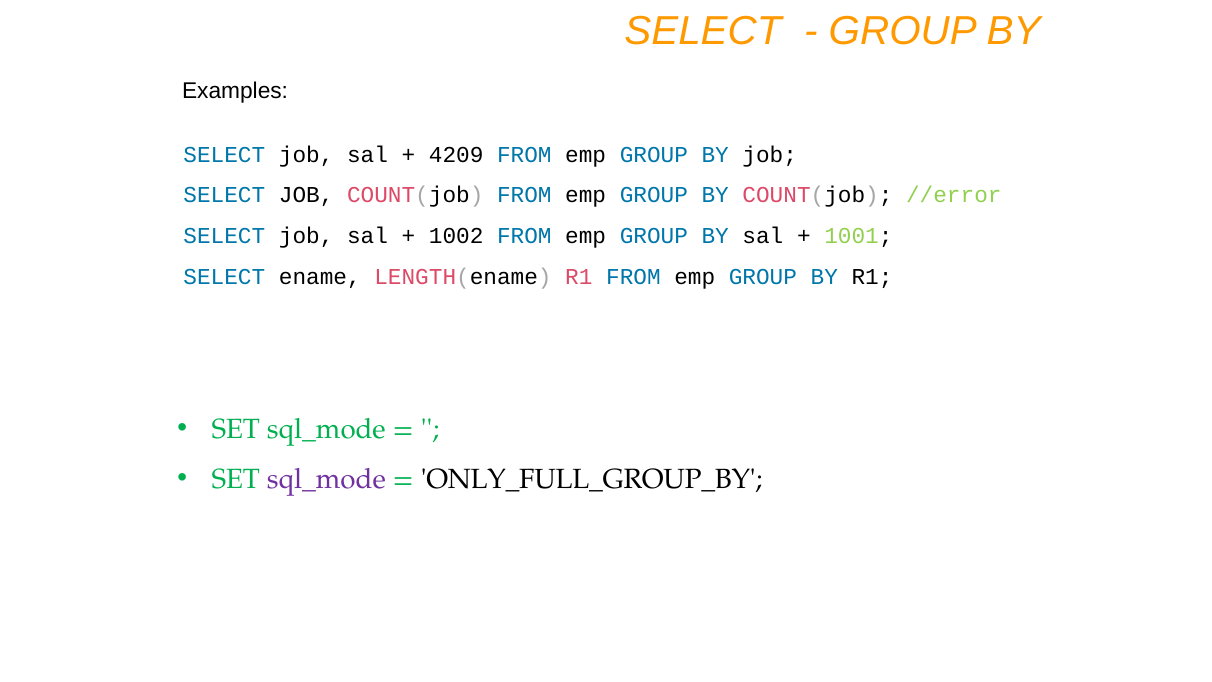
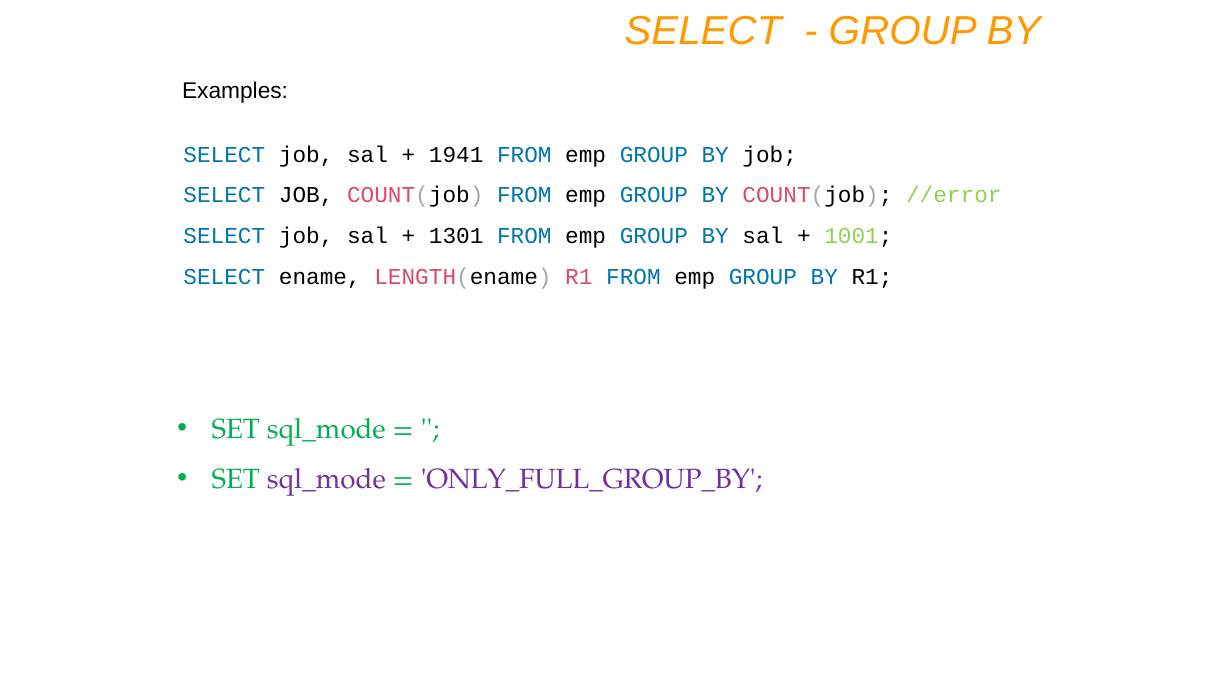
4209: 4209 -> 1941
1002: 1002 -> 1301
ONLY_FULL_GROUP_BY colour: black -> purple
